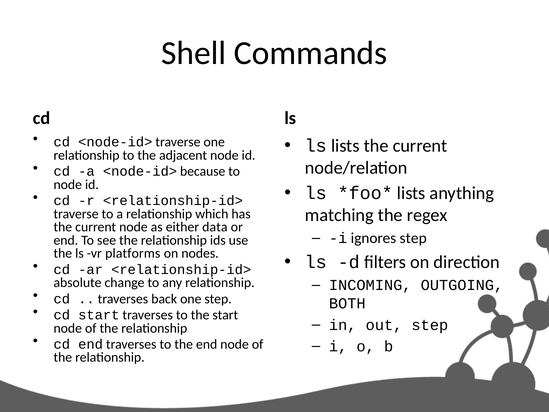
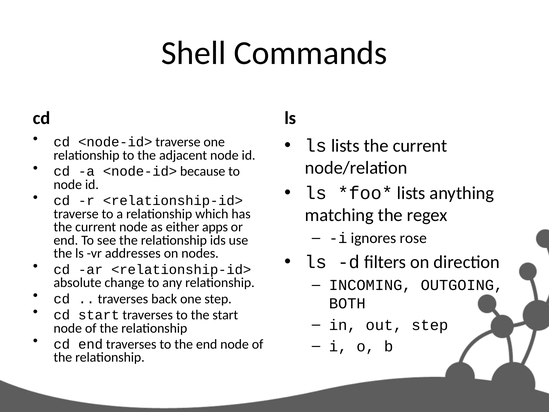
data: data -> apps
ignores step: step -> rose
platforms: platforms -> addresses
